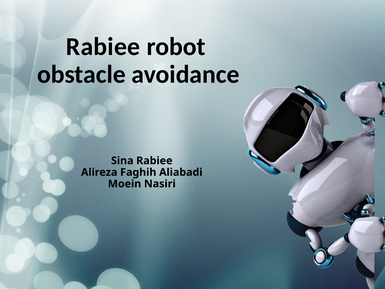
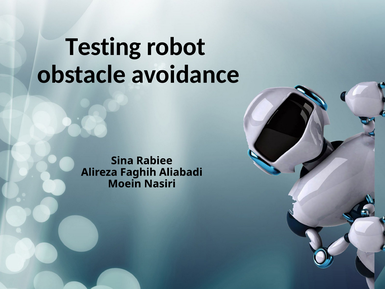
Rabiee at (103, 47): Rabiee -> Testing
